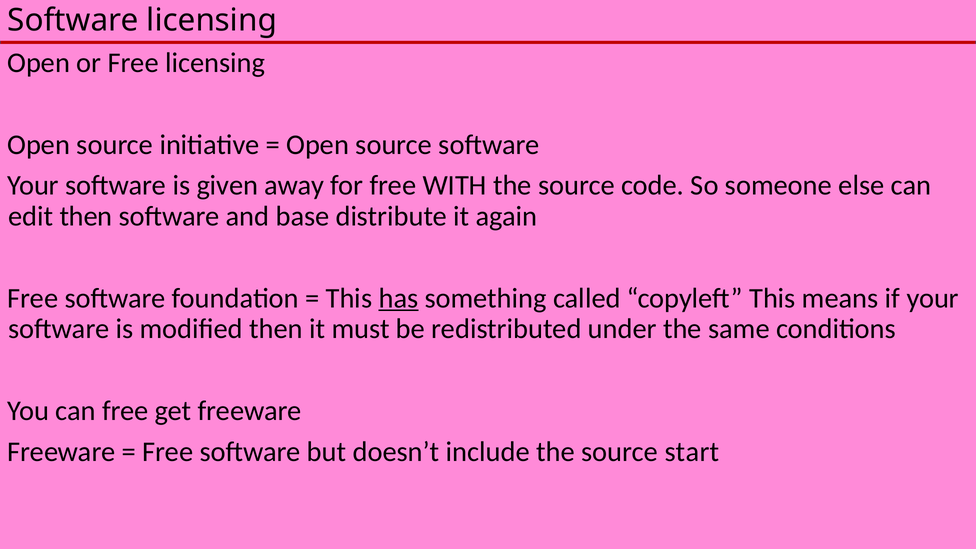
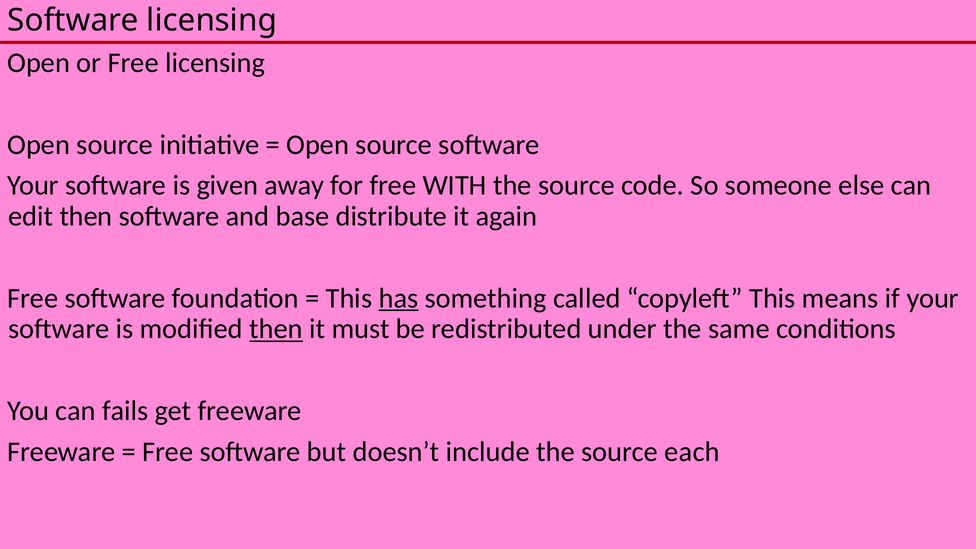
then at (276, 329) underline: none -> present
can free: free -> fails
start: start -> each
